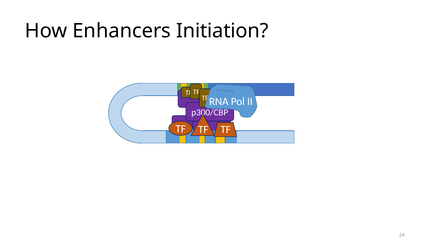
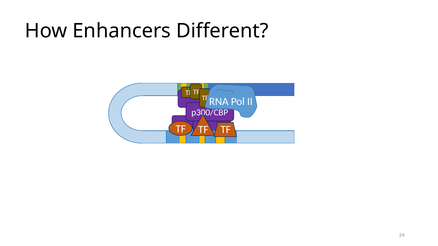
Initiation: Initiation -> Different
